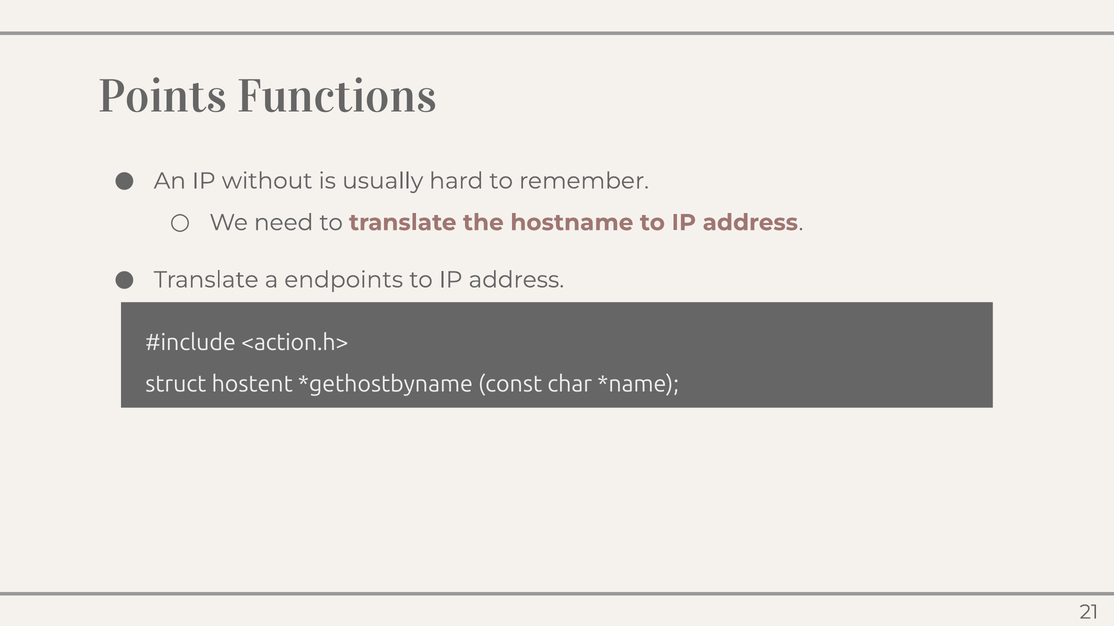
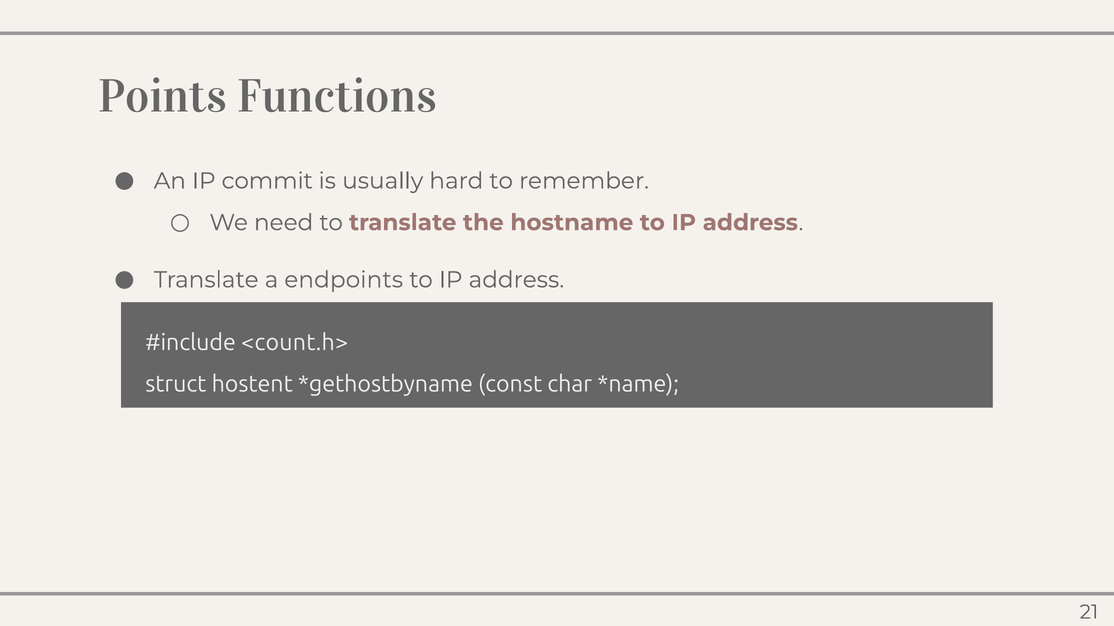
without: without -> commit
<action.h>: <action.h> -> <count.h>
